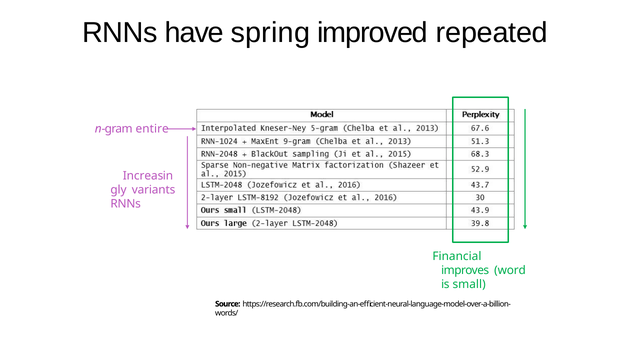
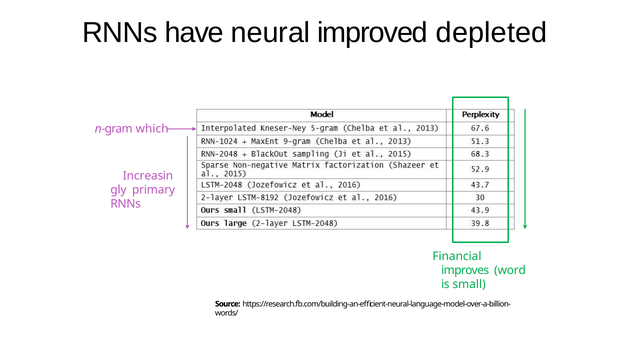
spring: spring -> neural
repeated: repeated -> depleted
entire: entire -> which
variants: variants -> primary
